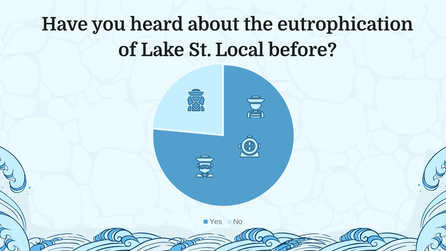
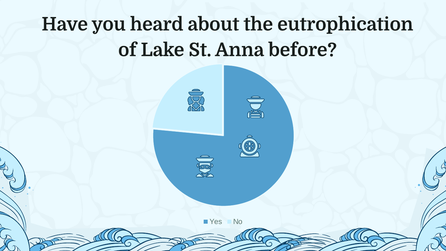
Local: Local -> Anna
